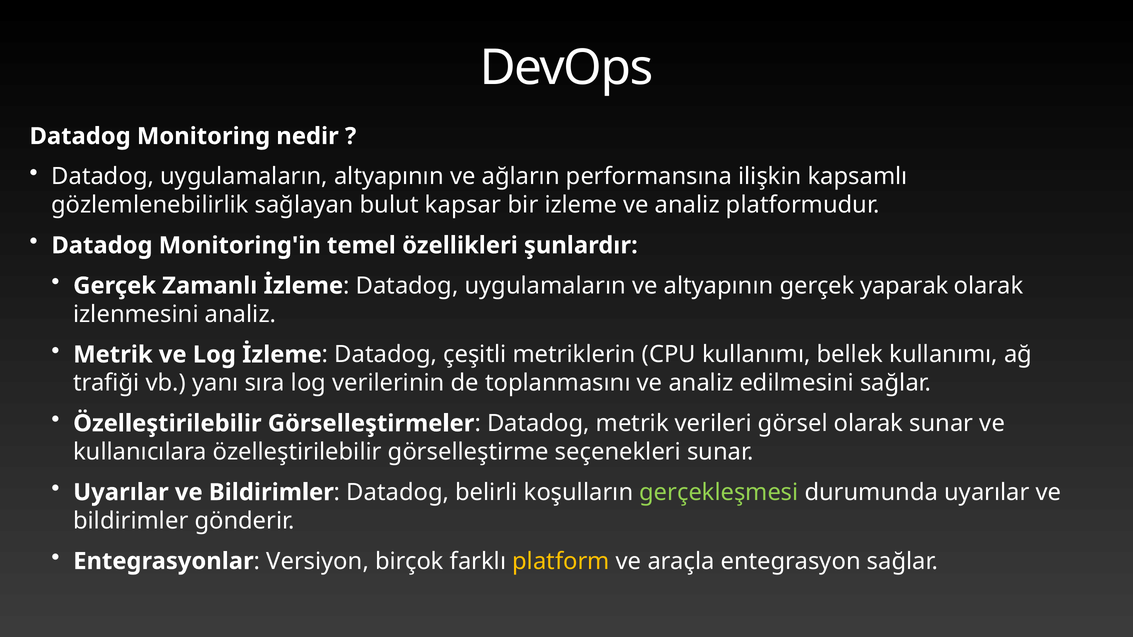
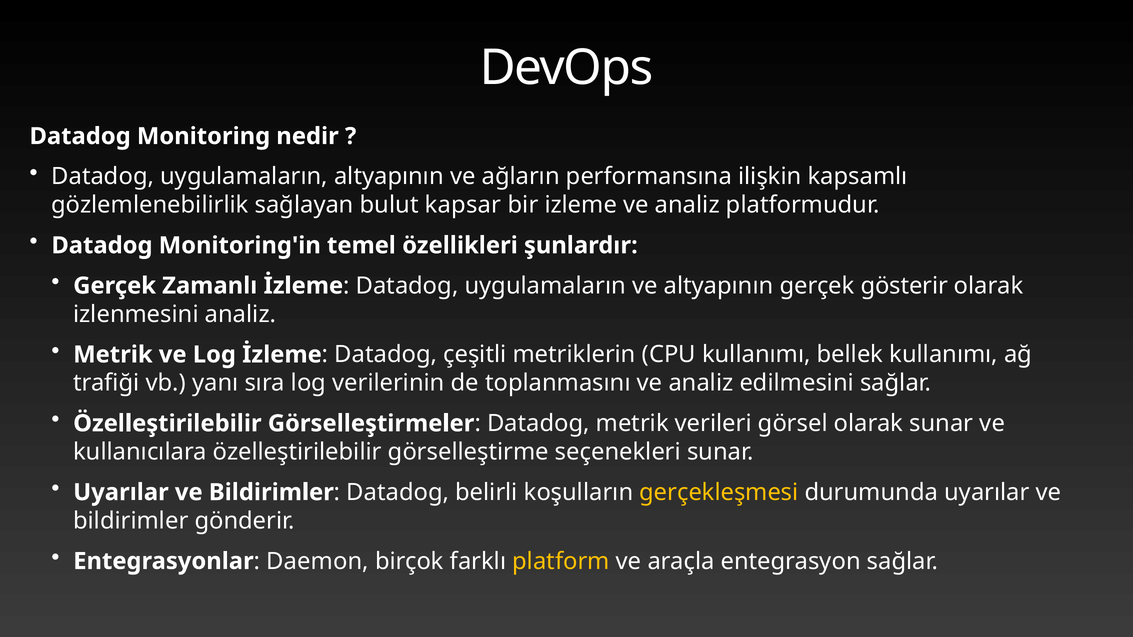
yaparak: yaparak -> gösterir
gerçekleşmesi colour: light green -> yellow
Versiyon: Versiyon -> Daemon
